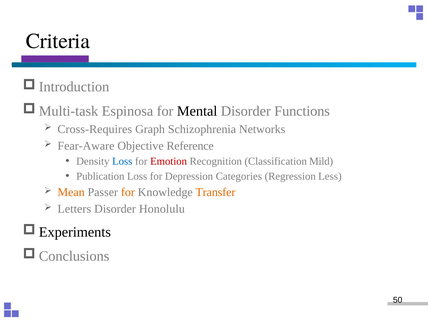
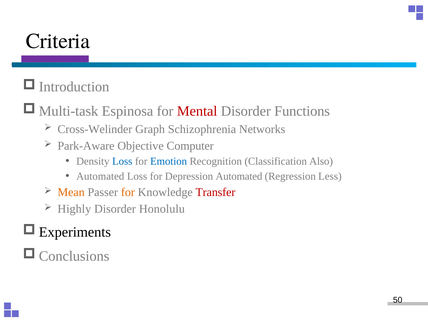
Mental colour: black -> red
Cross-Requires: Cross-Requires -> Cross-Welinder
Fear-Aware: Fear-Aware -> Park-Aware
Reference: Reference -> Computer
Emotion colour: red -> blue
Mild: Mild -> Also
Publication at (100, 176): Publication -> Automated
Depression Categories: Categories -> Automated
Transfer colour: orange -> red
Letters: Letters -> Highly
